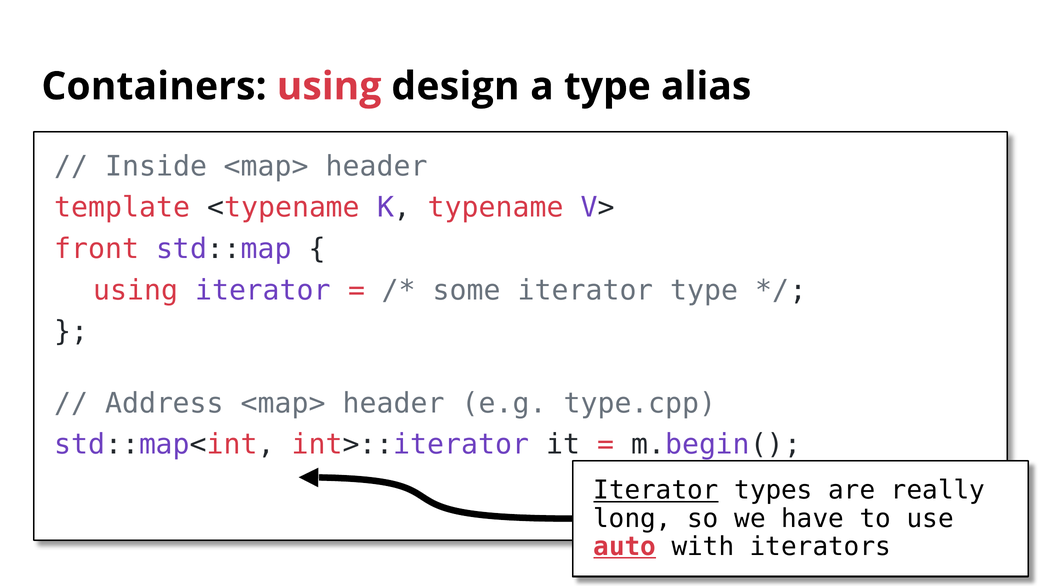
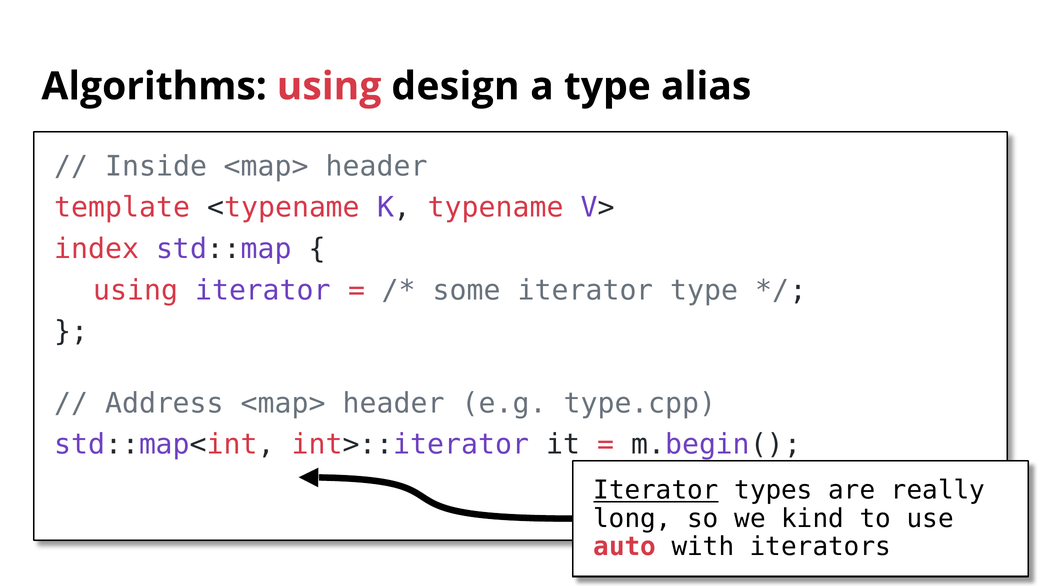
Containers: Containers -> Algorithms
front: front -> index
have: have -> kind
auto underline: present -> none
